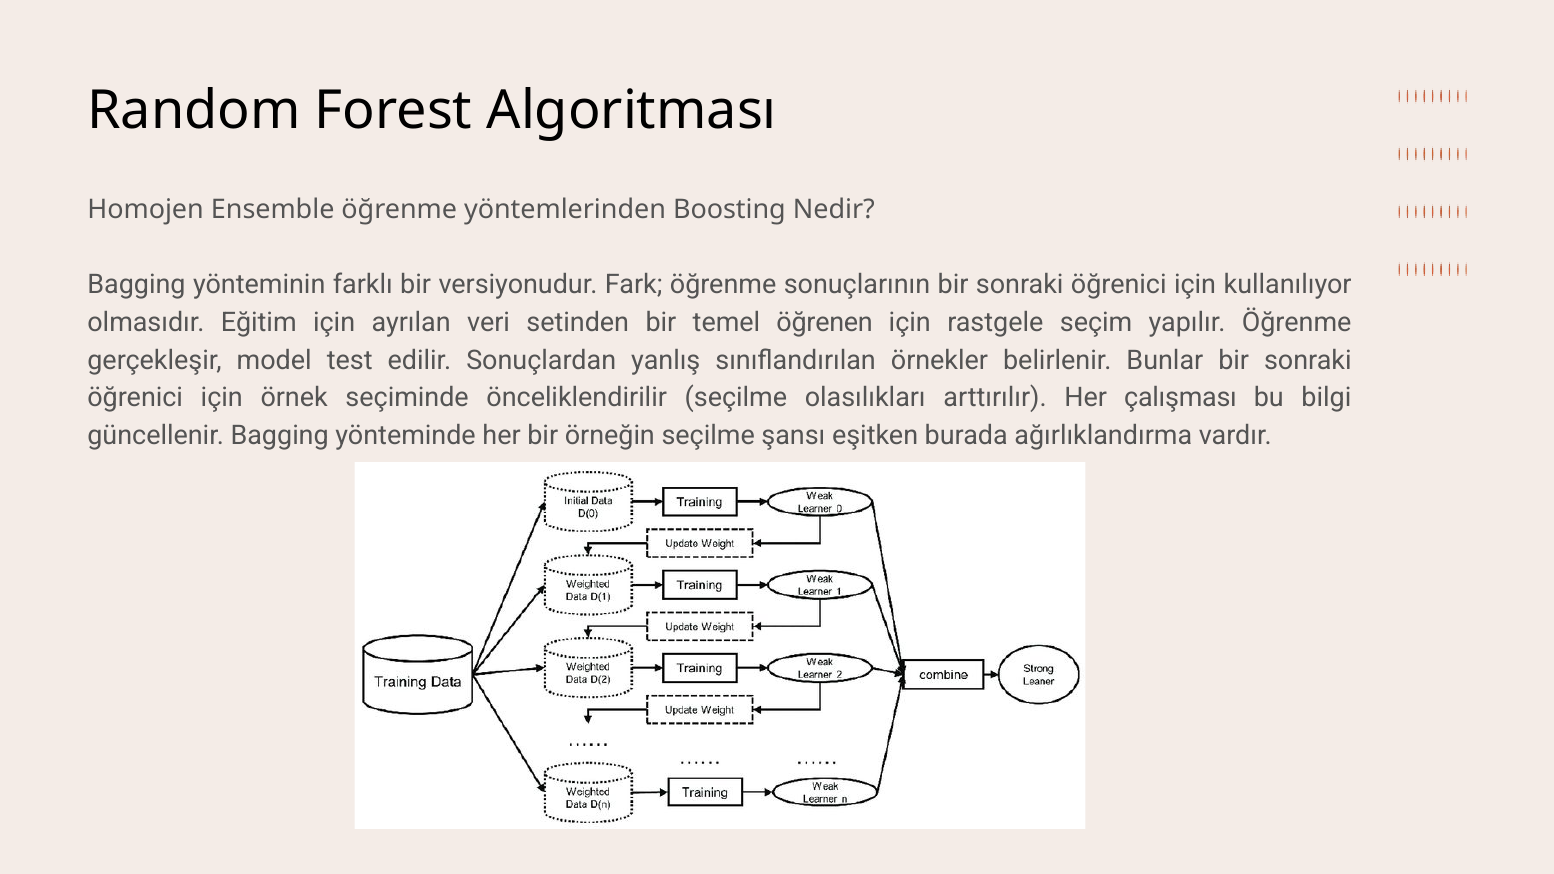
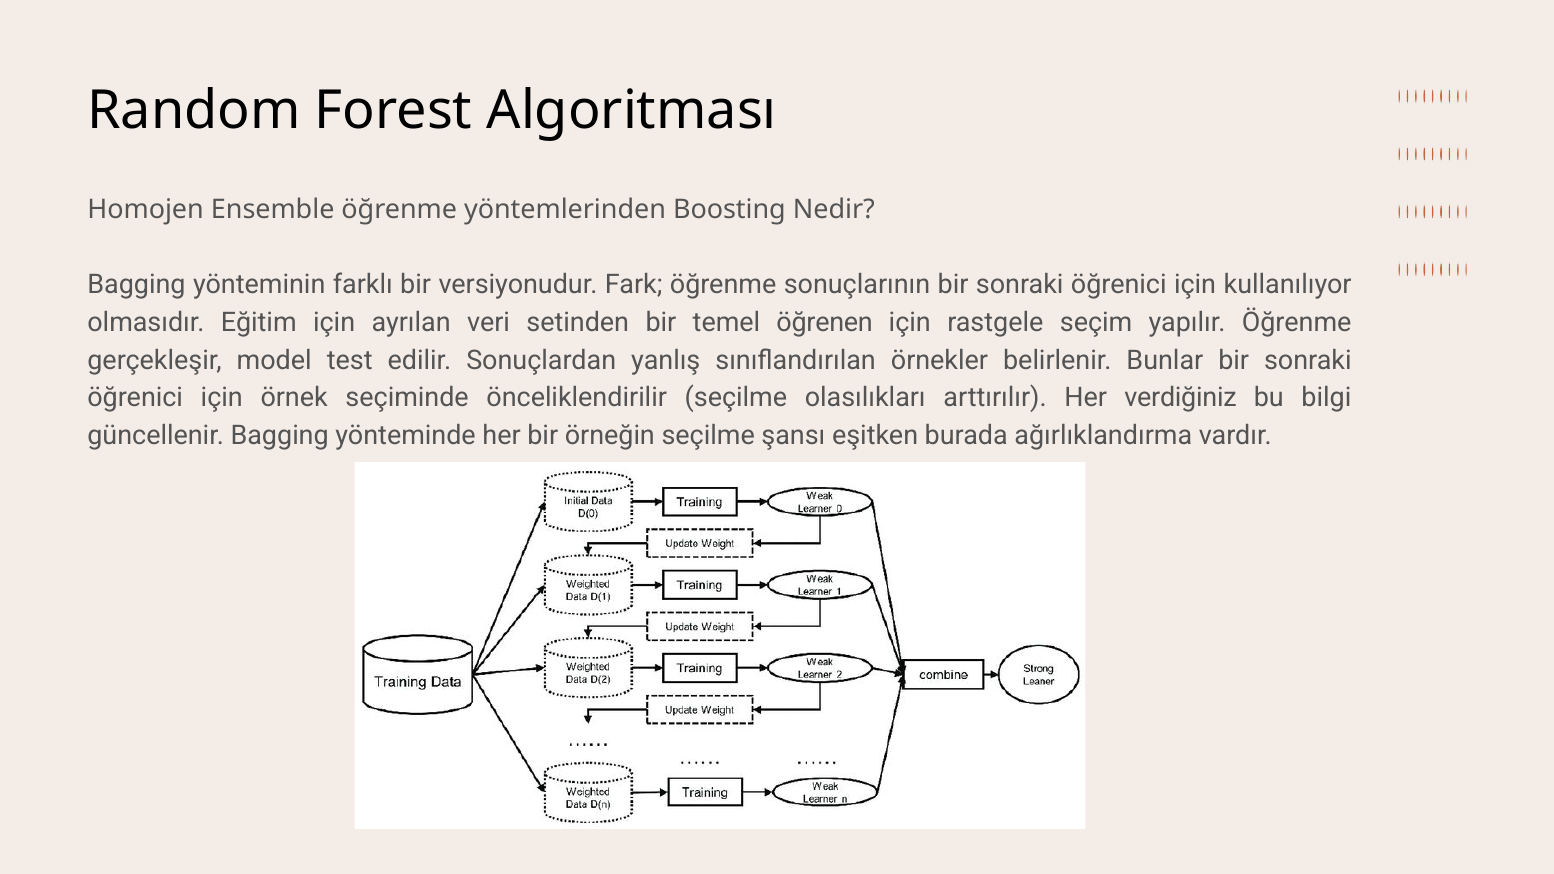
çalışması: çalışması -> verdiğiniz
